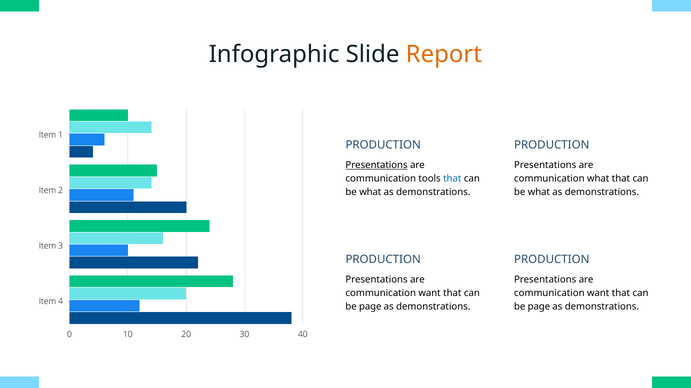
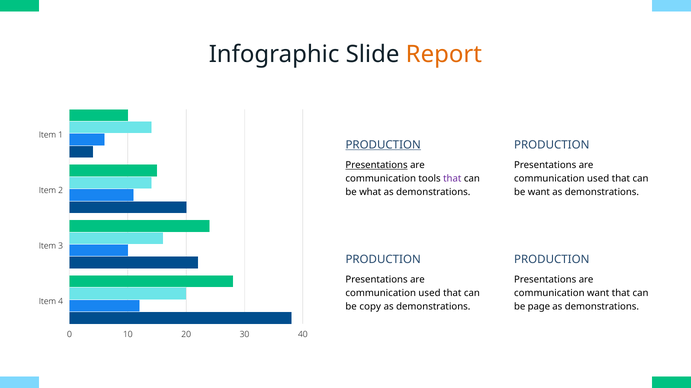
PRODUCTION at (383, 145) underline: none -> present
that at (452, 179) colour: blue -> purple
what at (598, 179): what -> used
what at (539, 192): what -> want
want at (430, 293): want -> used
page at (370, 307): page -> copy
